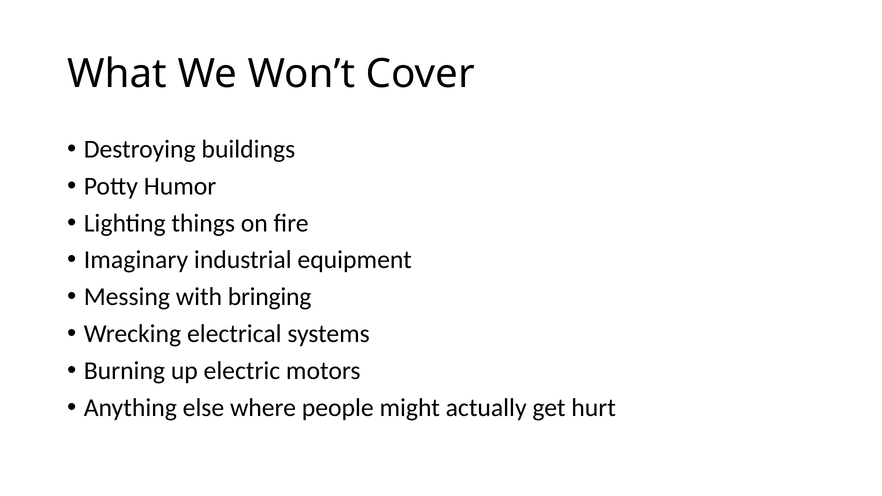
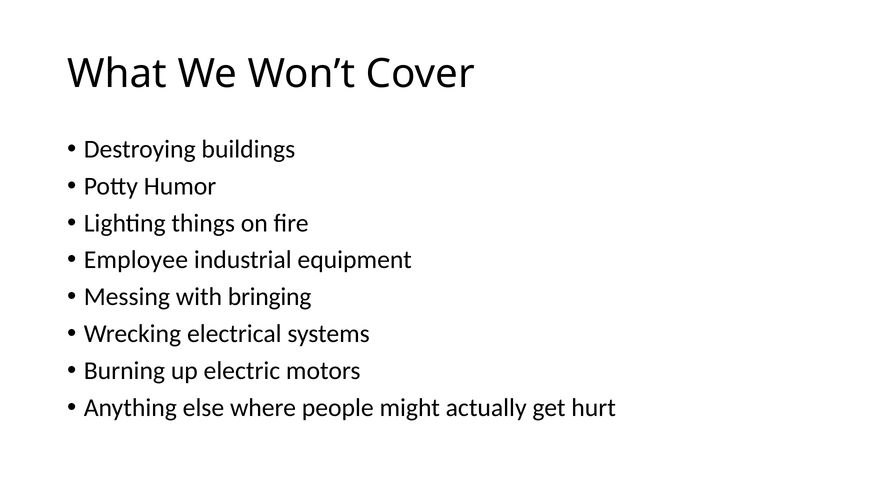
Imaginary: Imaginary -> Employee
